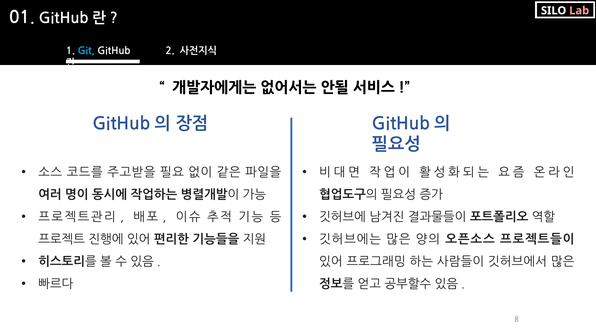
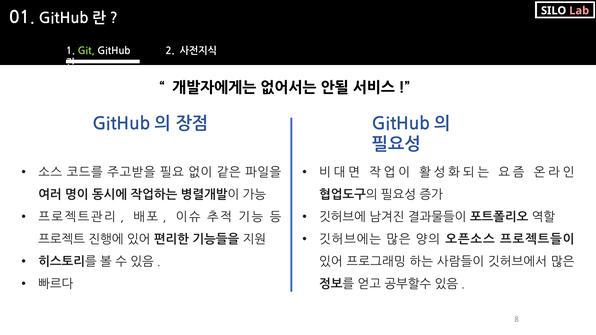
Git colour: light blue -> light green
